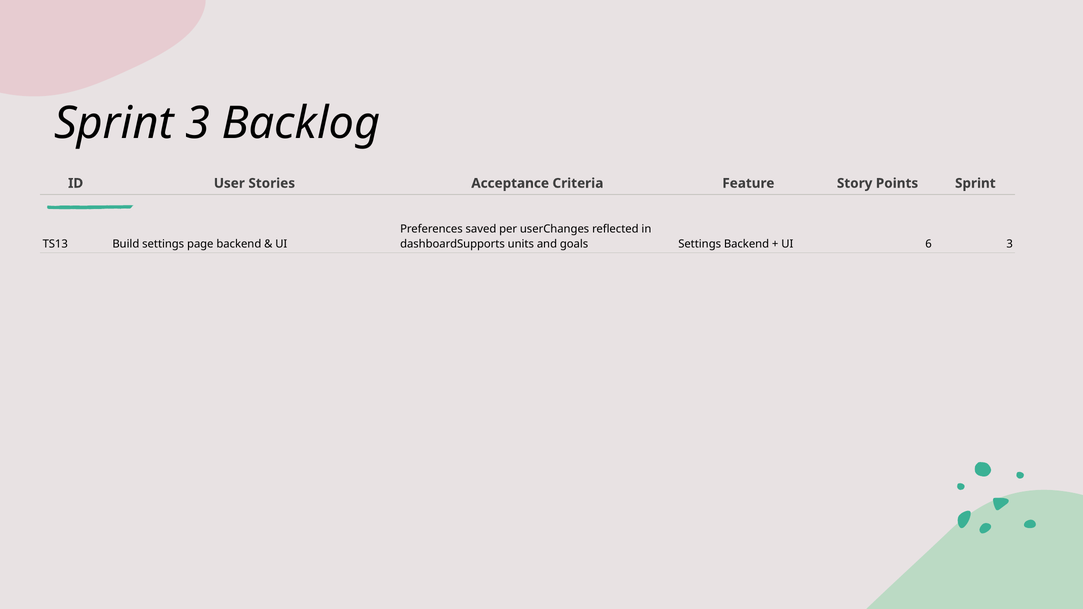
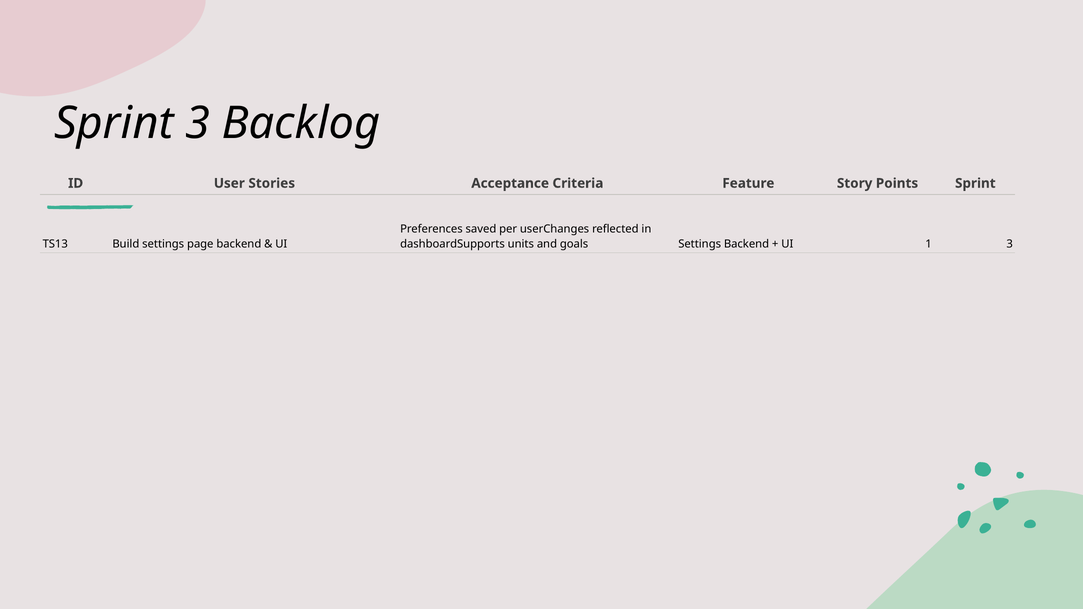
6: 6 -> 1
